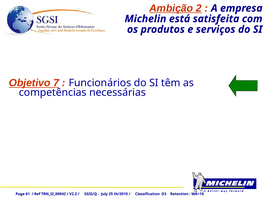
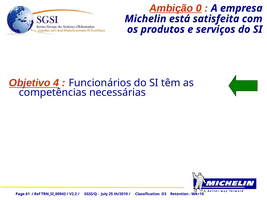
2: 2 -> 0
7 at (56, 83): 7 -> 4
